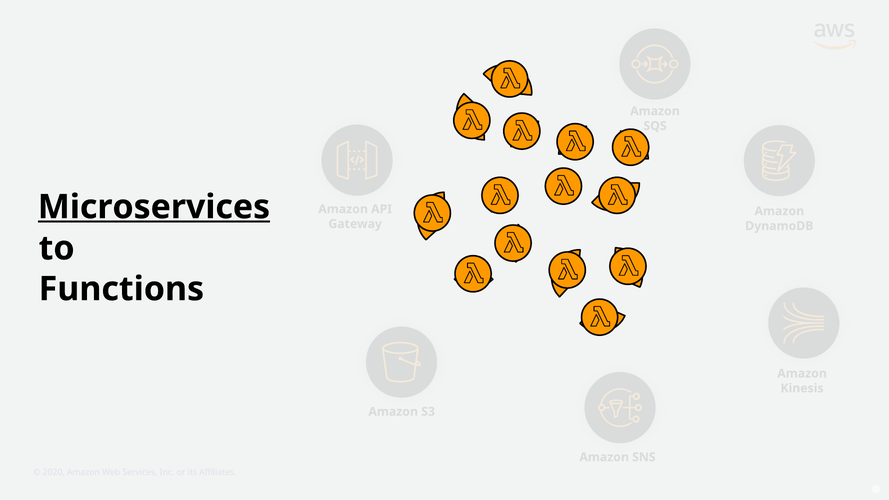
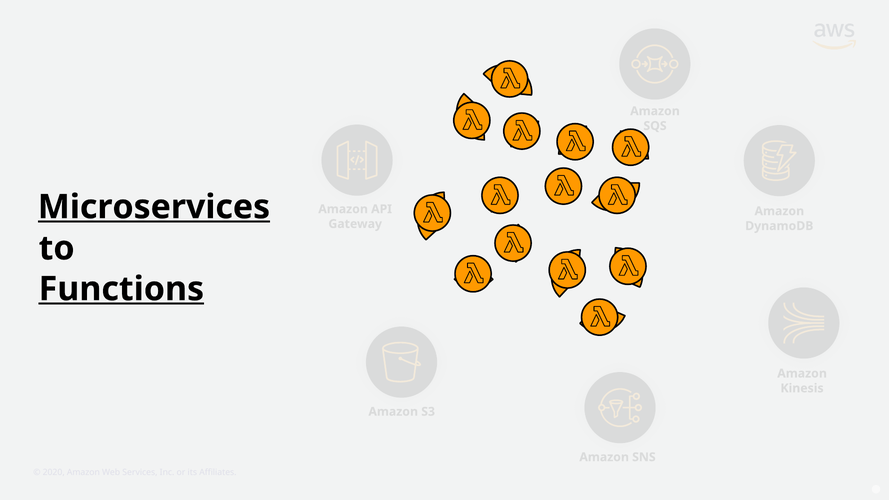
Functions underline: none -> present
